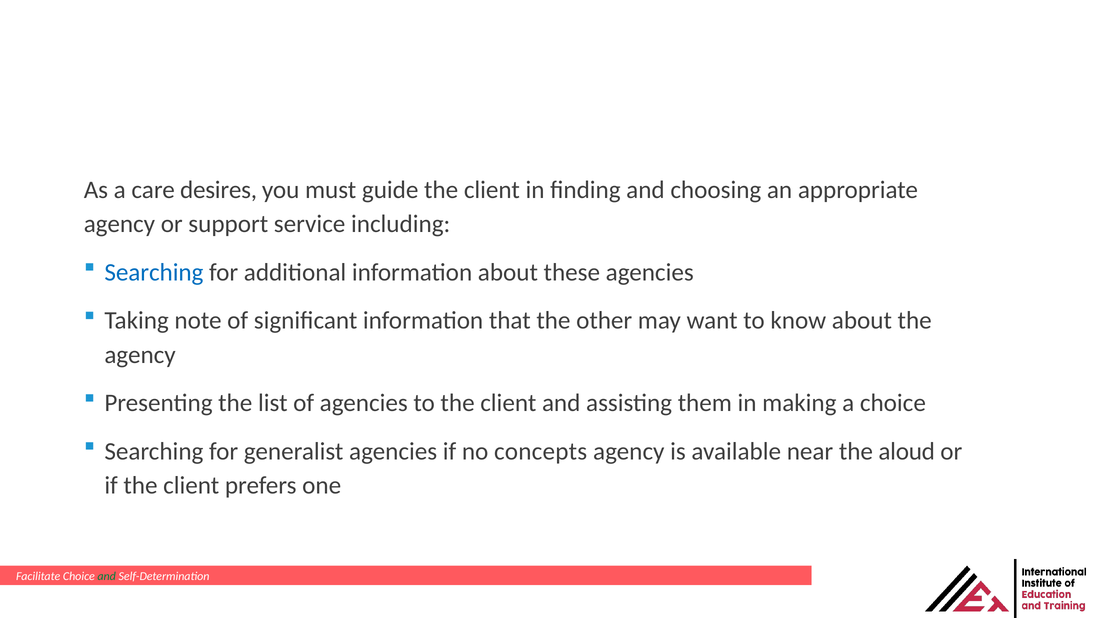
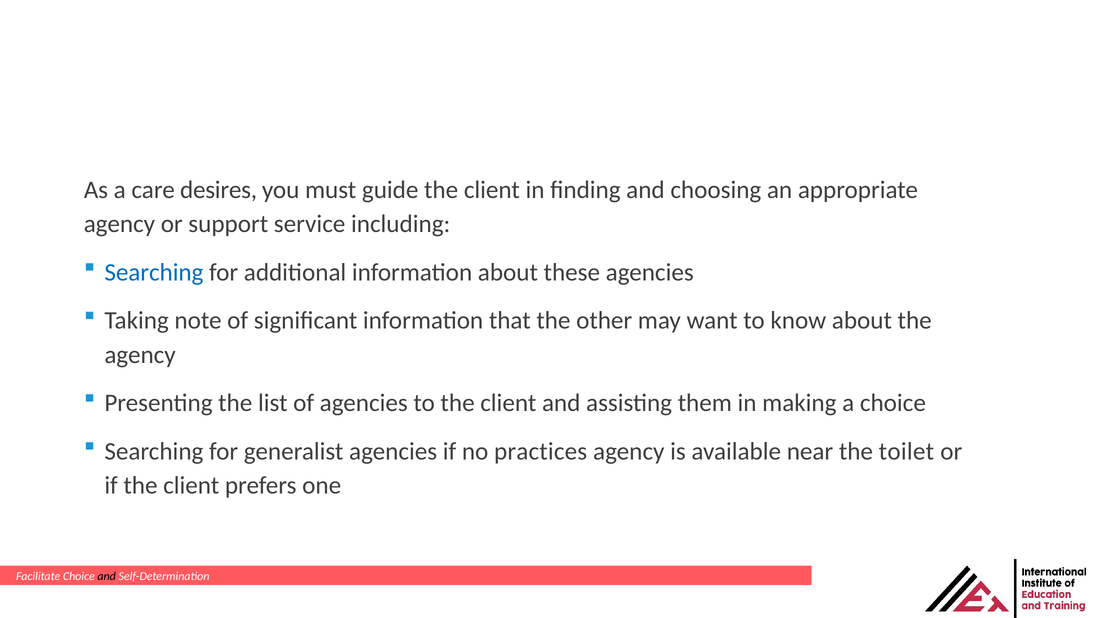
concepts: concepts -> practices
aloud: aloud -> toilet
and at (107, 576) colour: green -> black
